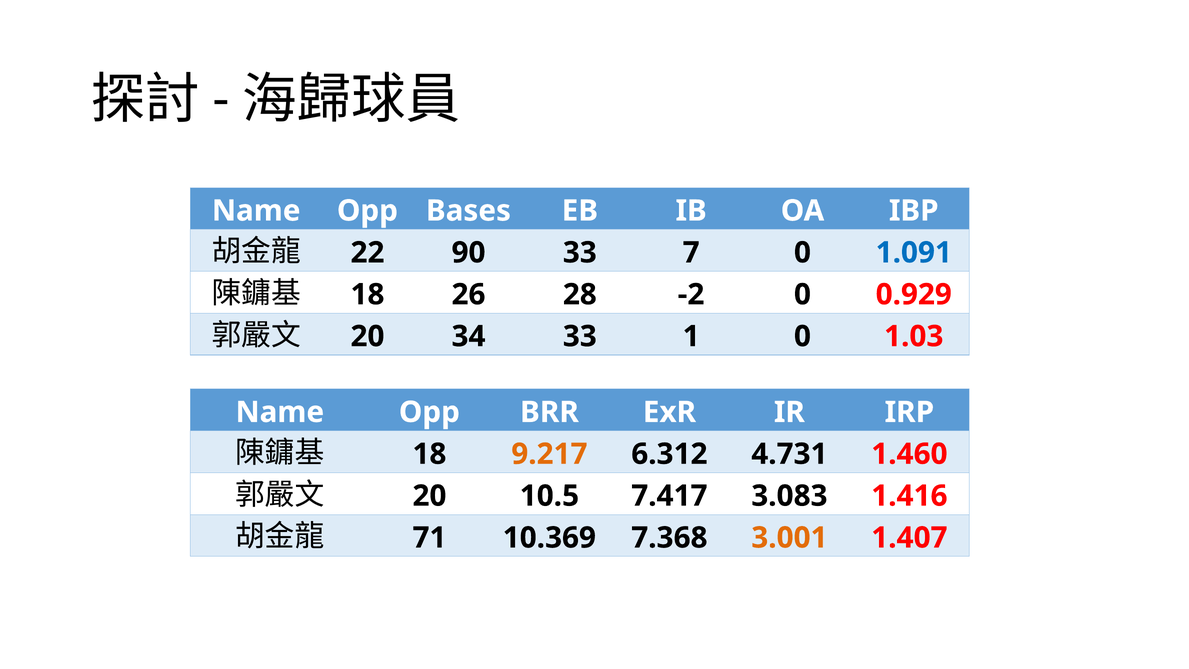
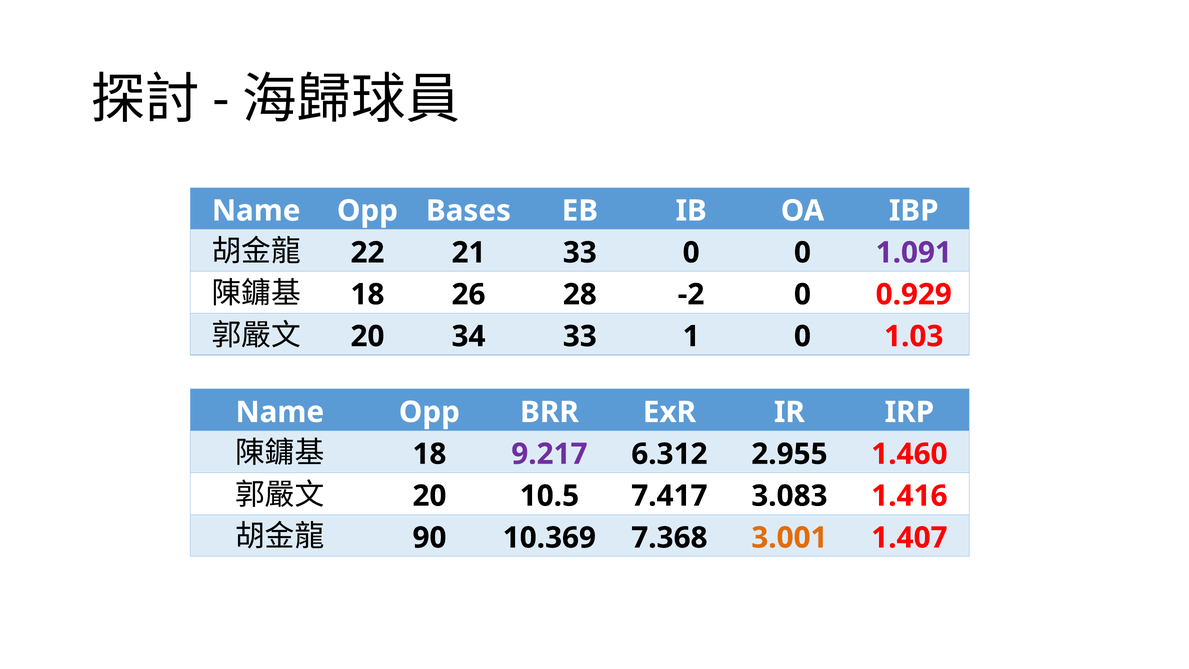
90: 90 -> 21
33 7: 7 -> 0
1.091 colour: blue -> purple
9.217 colour: orange -> purple
4.731: 4.731 -> 2.955
71: 71 -> 90
